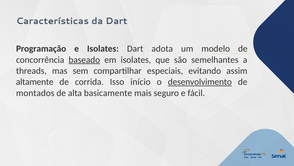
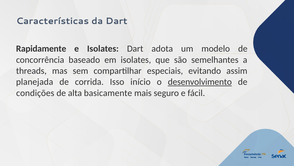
Programação: Programação -> Rapidamente
baseado underline: present -> none
altamente: altamente -> planejada
montados: montados -> condições
